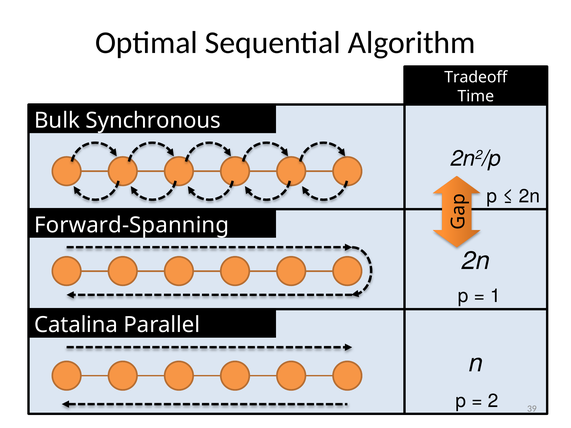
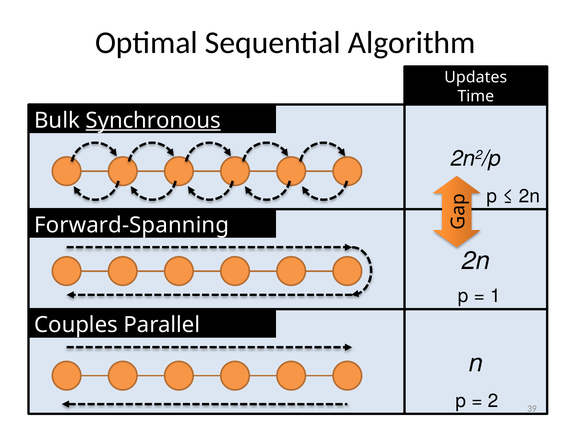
Tradeoff: Tradeoff -> Updates
Synchronous underline: none -> present
Catalina: Catalina -> Couples
